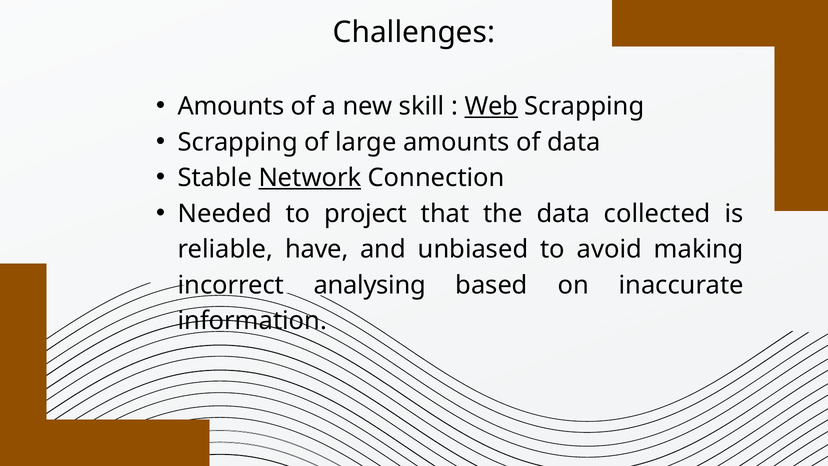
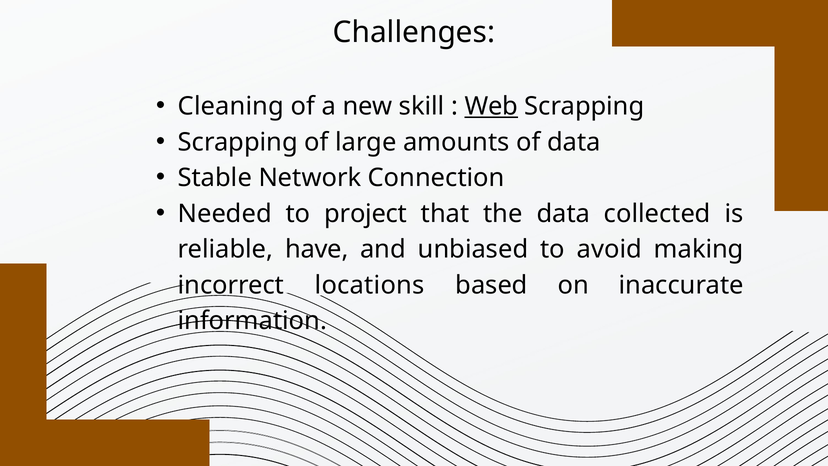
Amounts at (231, 106): Amounts -> Cleaning
Network underline: present -> none
analysing: analysing -> locations
